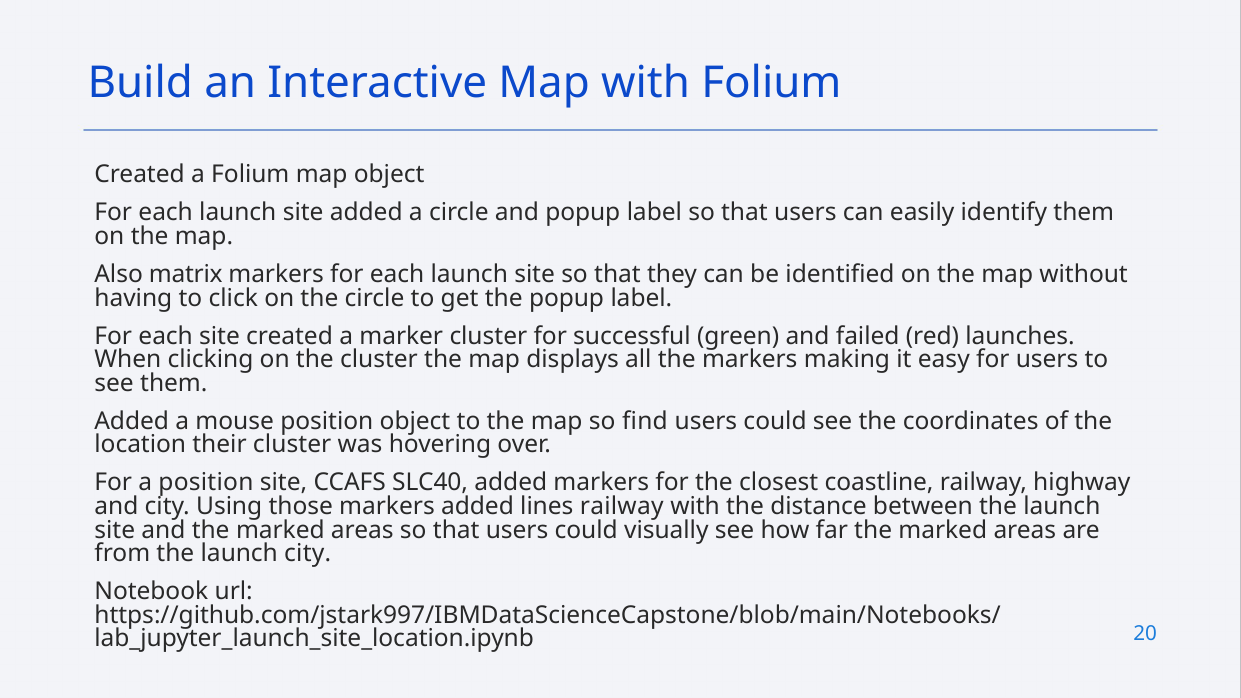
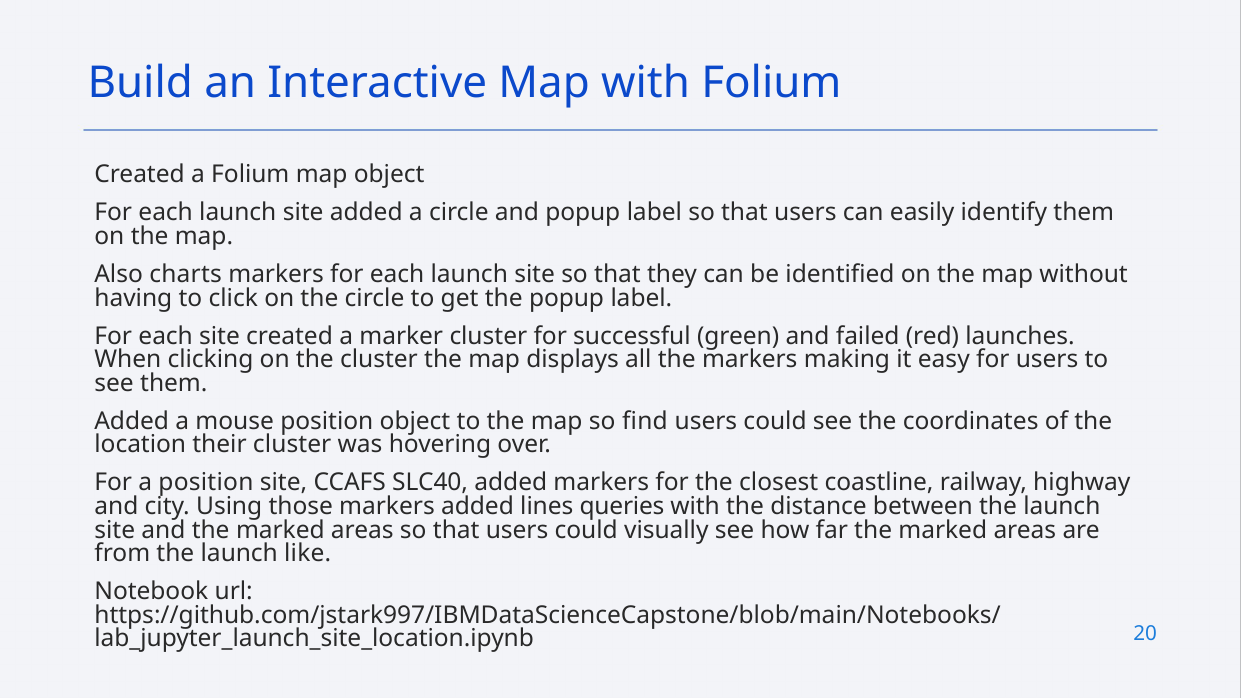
matrix: matrix -> charts
lines railway: railway -> queries
launch city: city -> like
